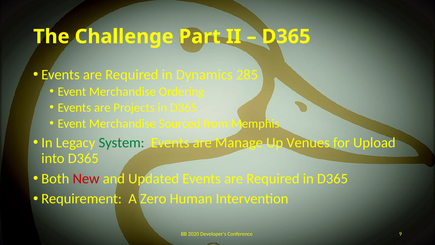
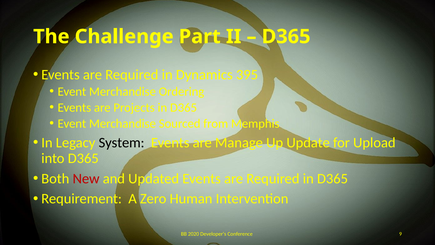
285: 285 -> 395
System colour: green -> black
Venues: Venues -> Update
